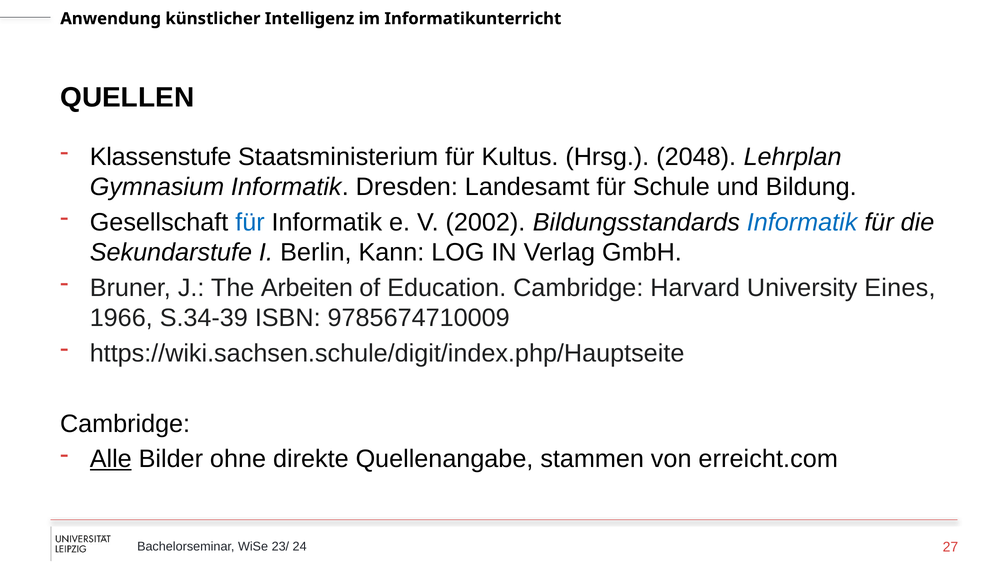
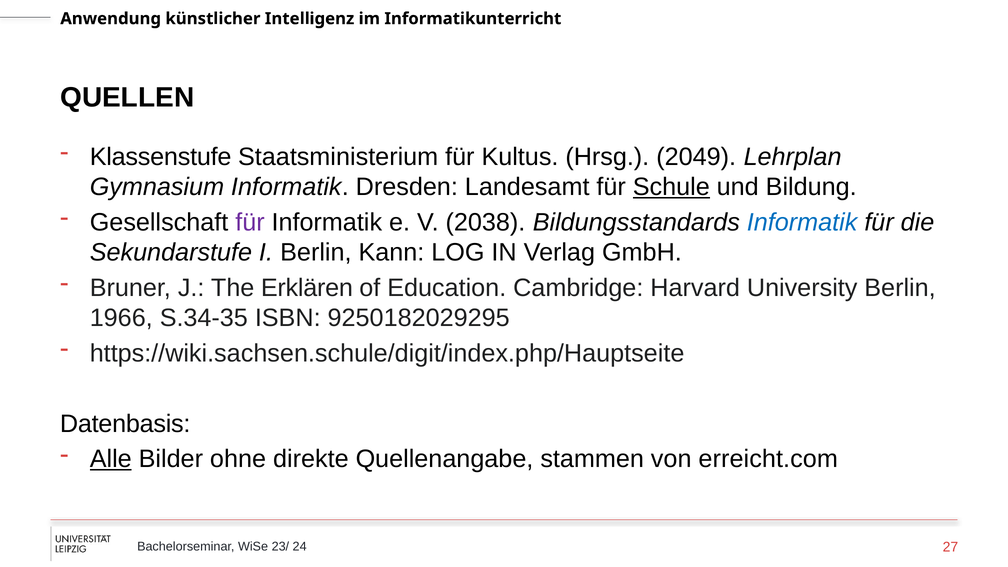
2048: 2048 -> 2049
Schule underline: none -> present
für at (250, 222) colour: blue -> purple
2002: 2002 -> 2038
Arbeiten: Arbeiten -> Erklären
University Eines: Eines -> Berlin
S.34-39: S.34-39 -> S.34-35
9785674710009: 9785674710009 -> 9250182029295
Cambridge at (125, 424): Cambridge -> Datenbasis
